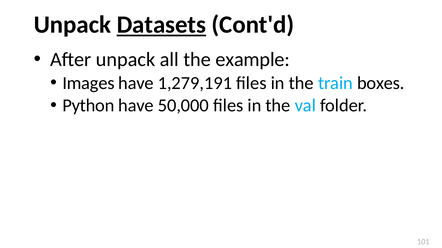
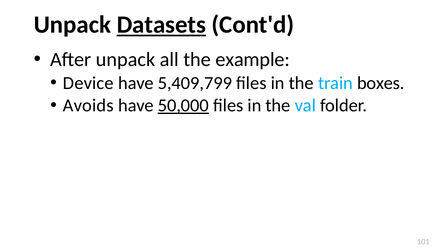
Images: Images -> Device
1,279,191: 1,279,191 -> 5,409,799
Python: Python -> Avoids
50,000 underline: none -> present
